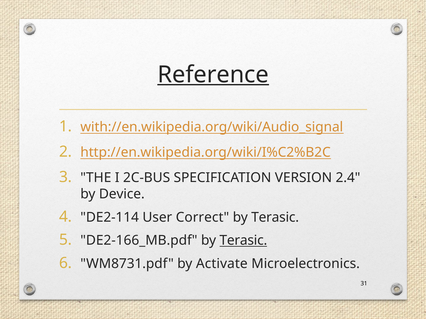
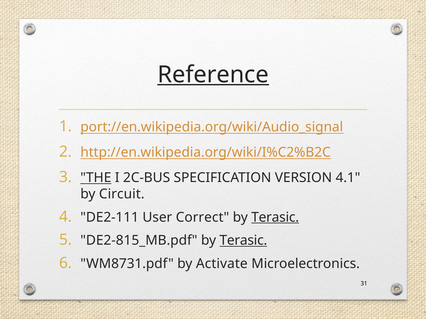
with://en.wikipedia.org/wiki/Audio_signal: with://en.wikipedia.org/wiki/Audio_signal -> port://en.wikipedia.org/wiki/Audio_signal
THE underline: none -> present
2.4: 2.4 -> 4.1
Device: Device -> Circuit
DE2-114: DE2-114 -> DE2-111
Terasic at (275, 218) underline: none -> present
DE2-166_MB.pdf: DE2-166_MB.pdf -> DE2-815_MB.pdf
